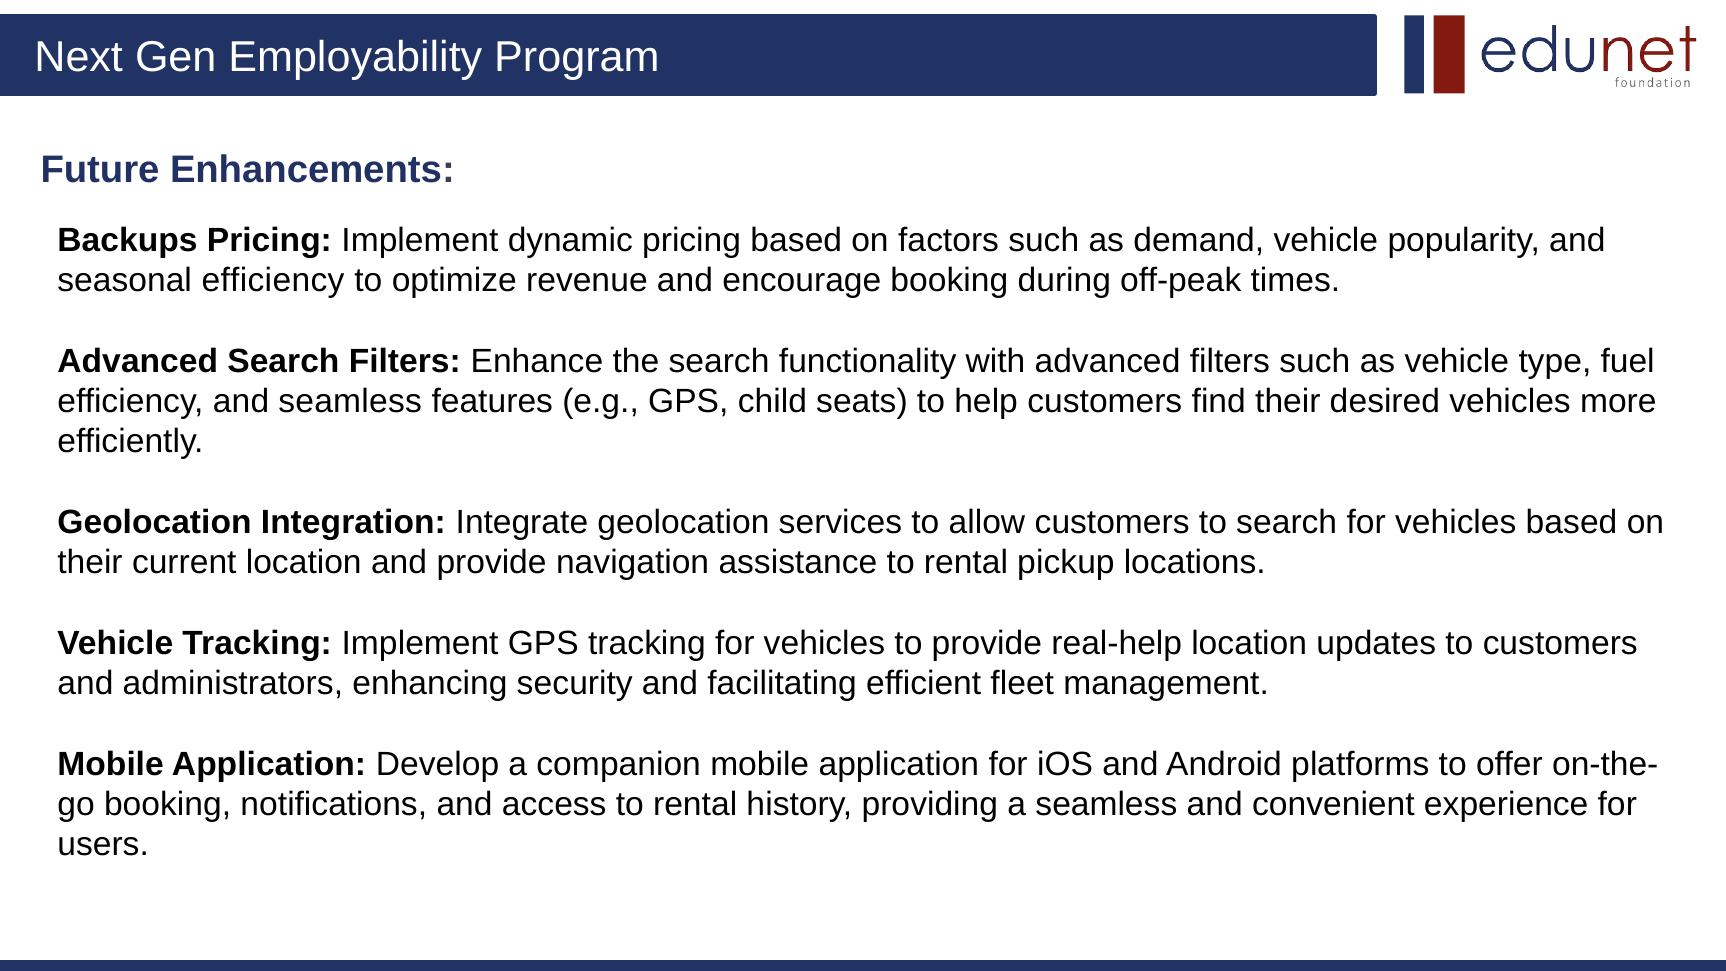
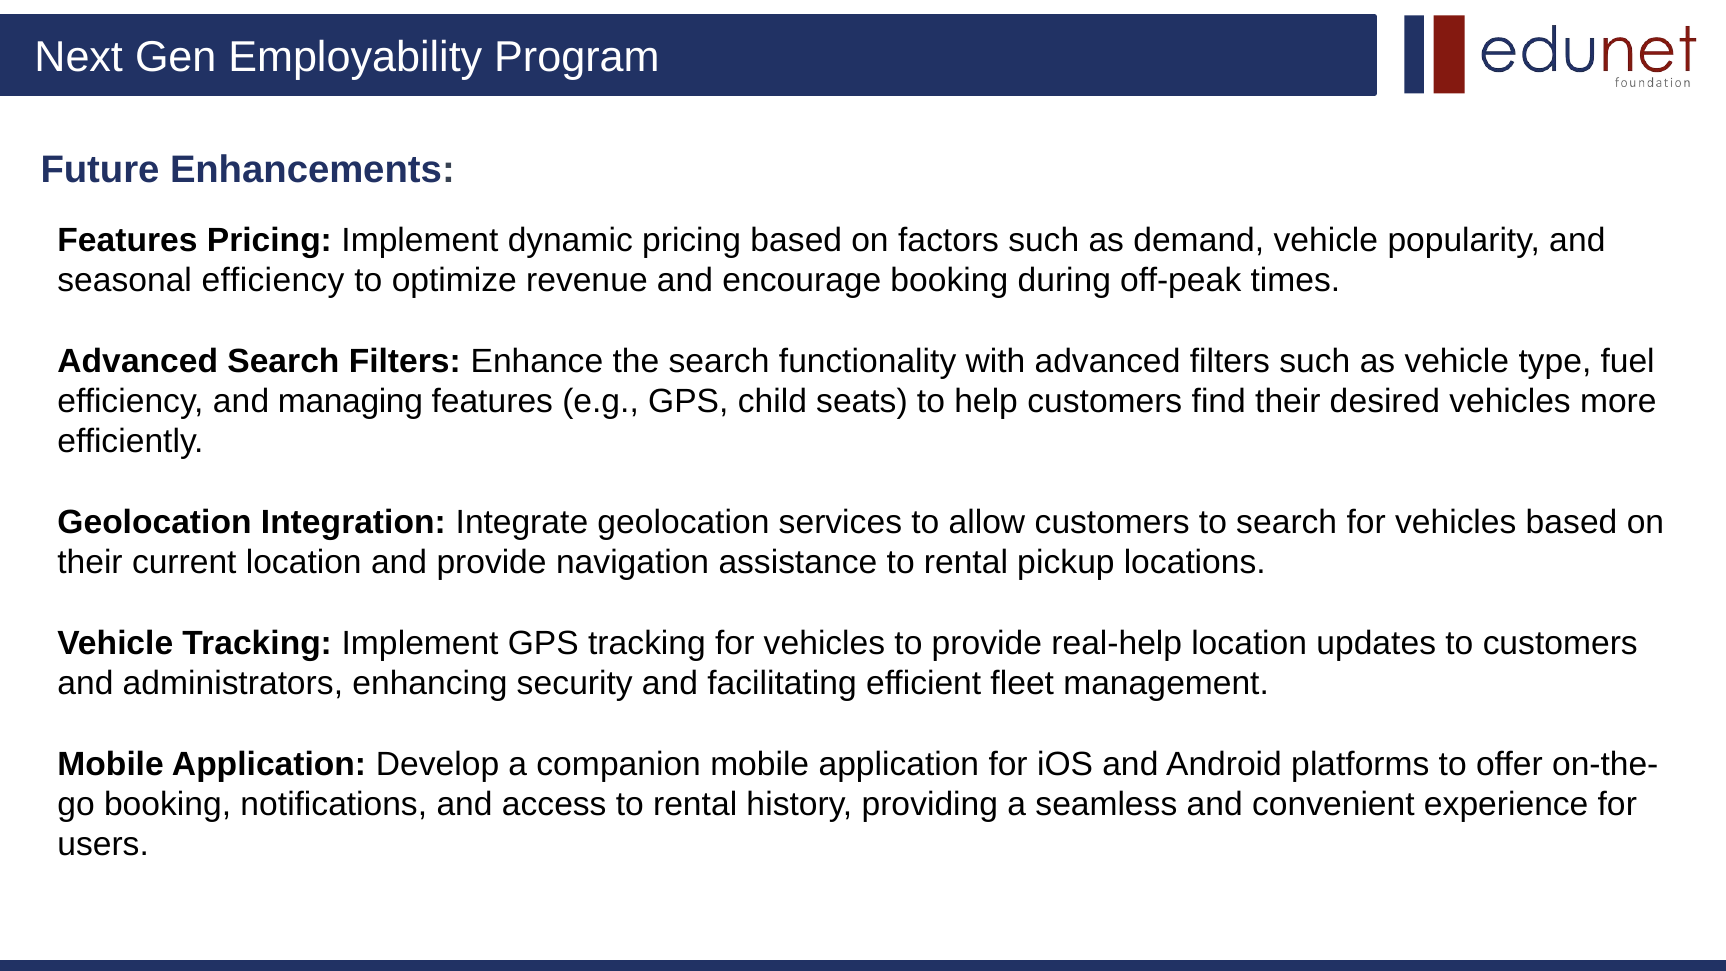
Backups at (127, 240): Backups -> Features
and seamless: seamless -> managing
